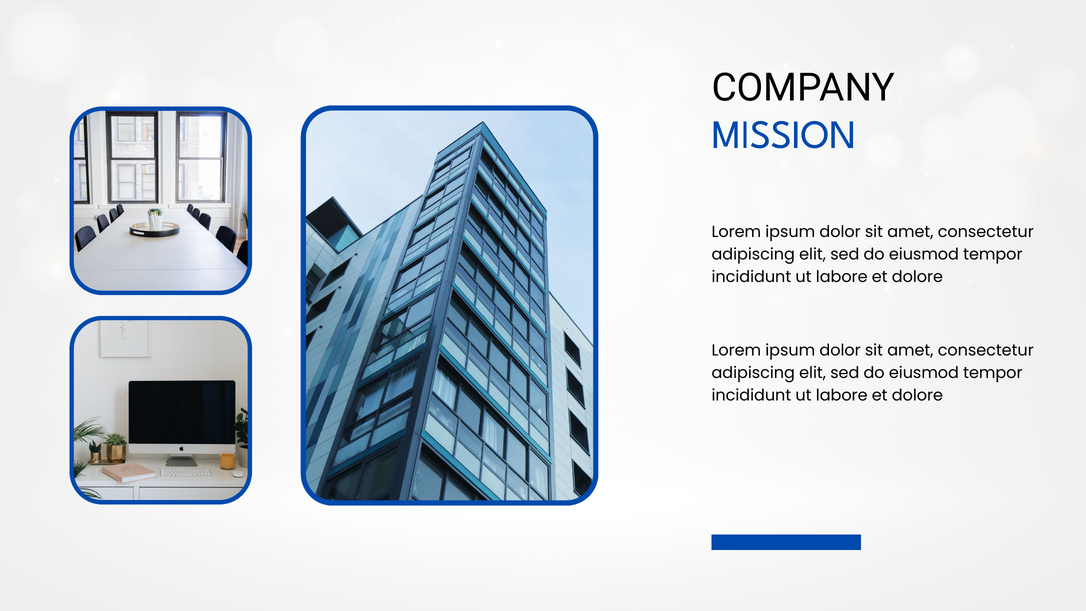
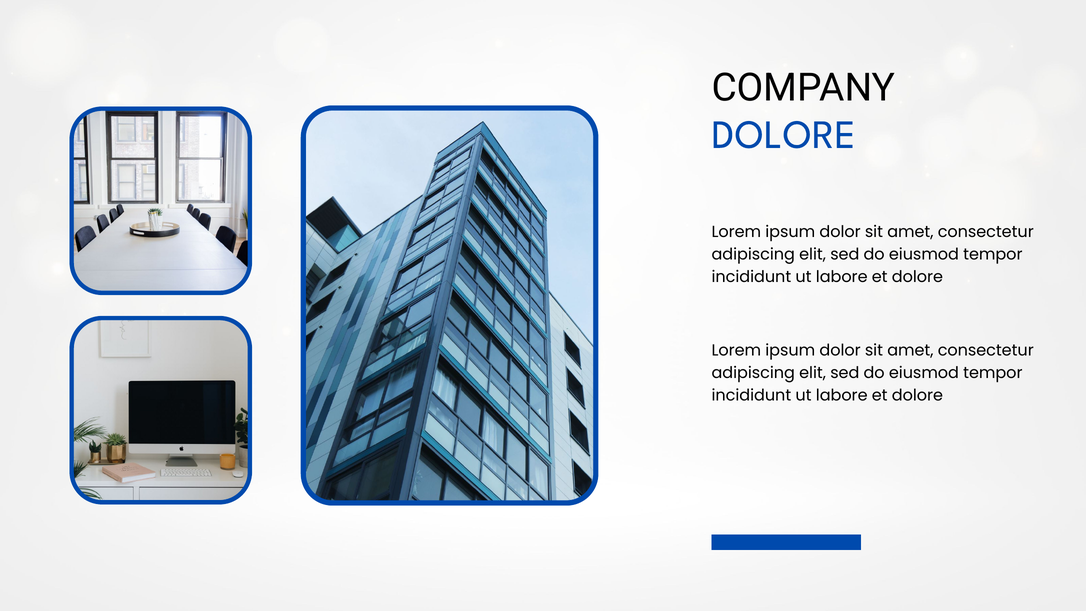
MISSION at (784, 135): MISSION -> DOLORE
